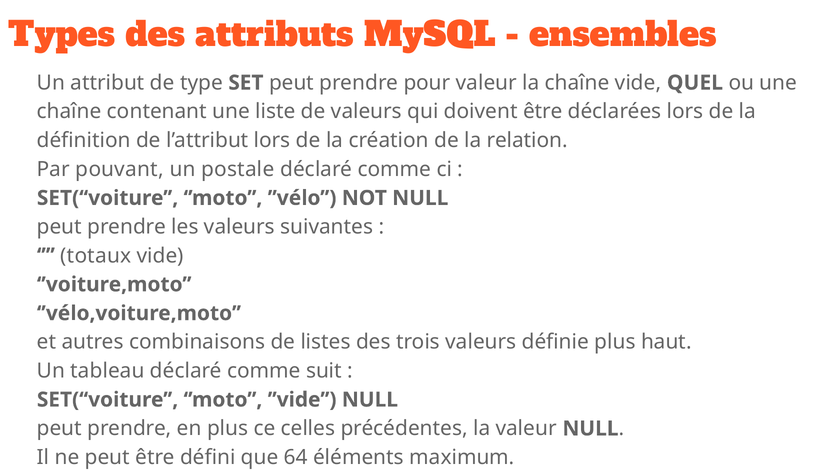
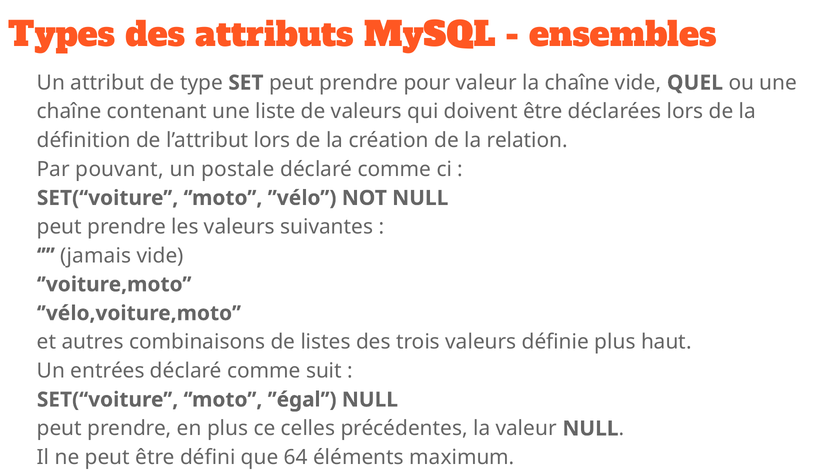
totaux: totaux -> jamais
tableau: tableau -> entrées
’’vide: ’’vide -> ’’égal
